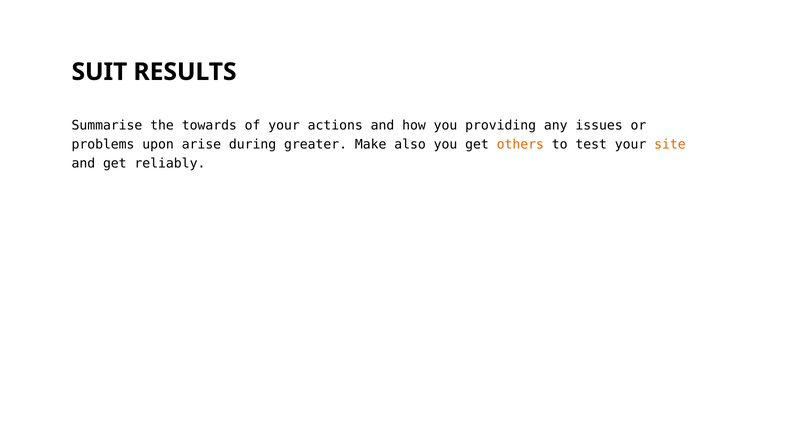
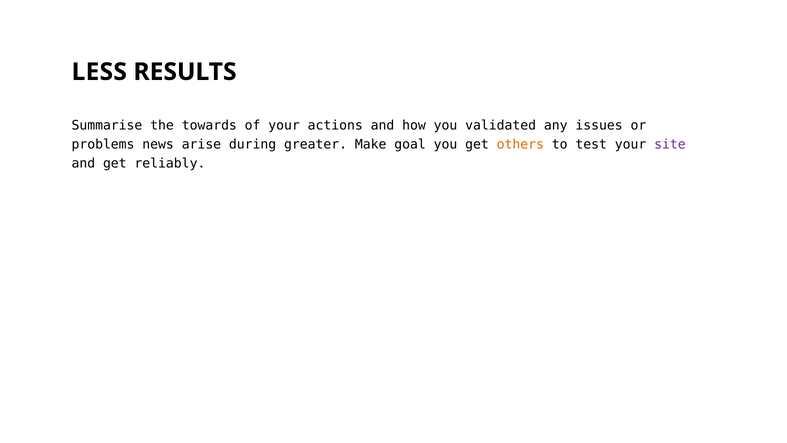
SUIT: SUIT -> LESS
providing: providing -> validated
upon: upon -> news
also: also -> goal
site colour: orange -> purple
